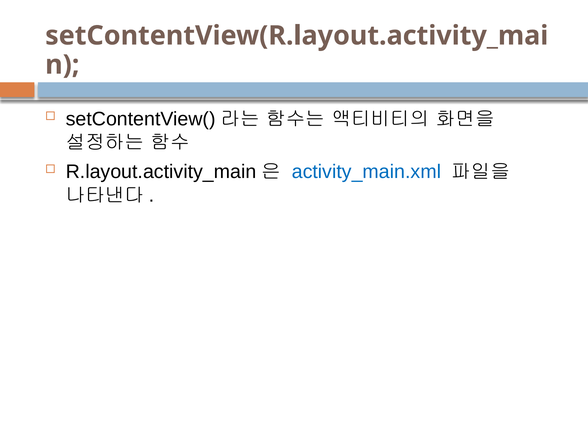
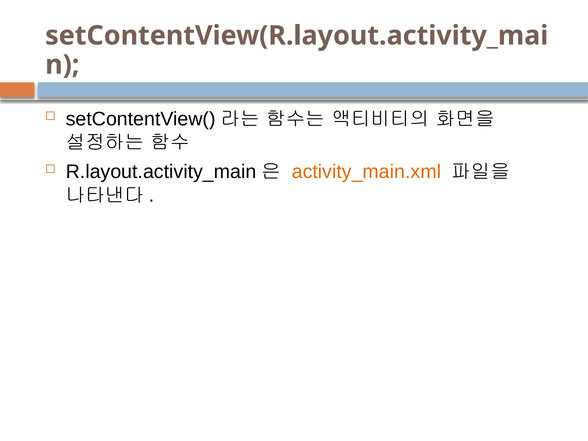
activity_main.xml colour: blue -> orange
